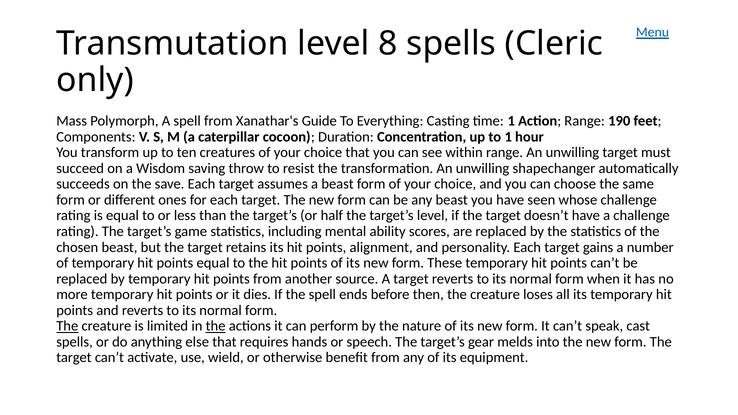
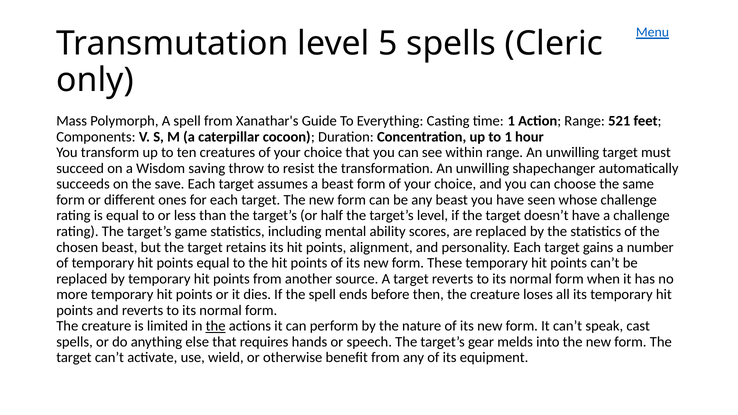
8: 8 -> 5
190: 190 -> 521
The at (67, 326) underline: present -> none
